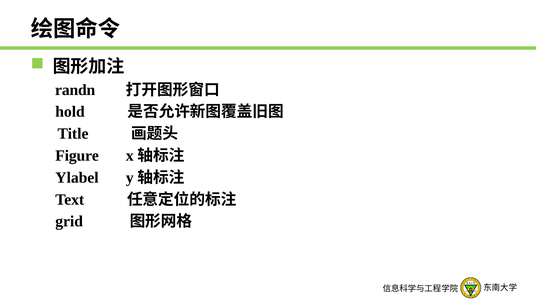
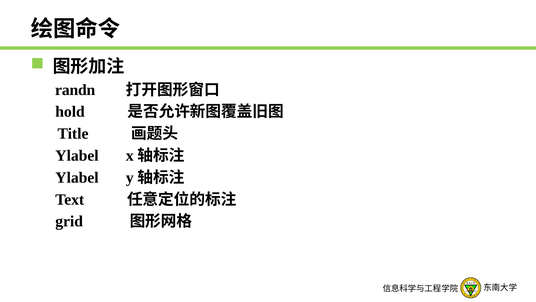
Figure at (77, 155): Figure -> Ylabel
